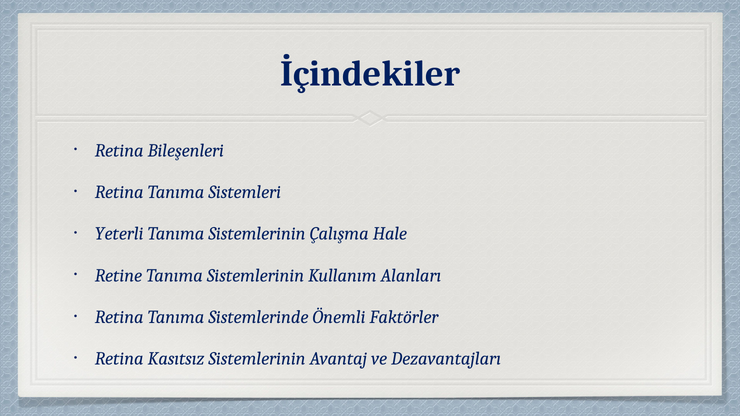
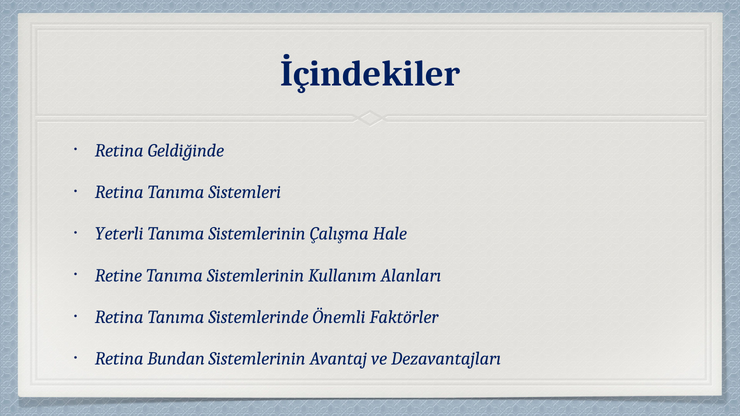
Bileşenleri: Bileşenleri -> Geldiğinde
Kasıtsız: Kasıtsız -> Bundan
